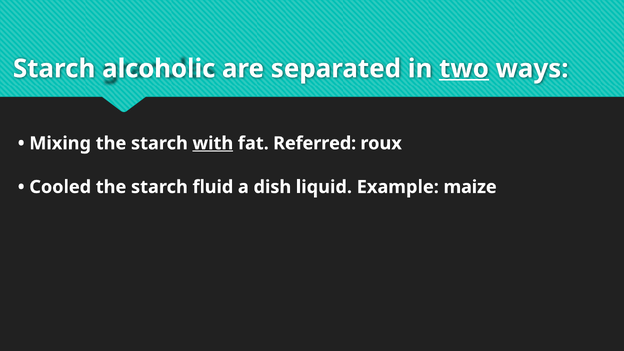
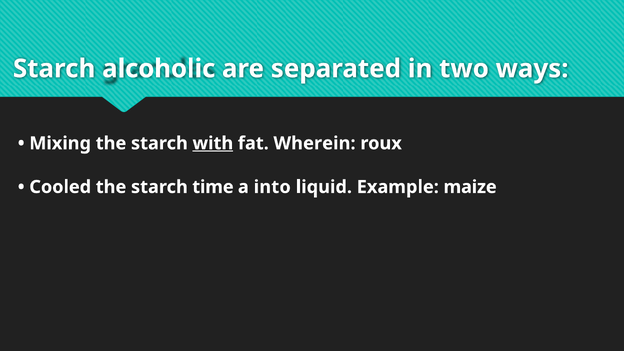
two underline: present -> none
Referred: Referred -> Wherein
fluid: fluid -> time
dish: dish -> into
